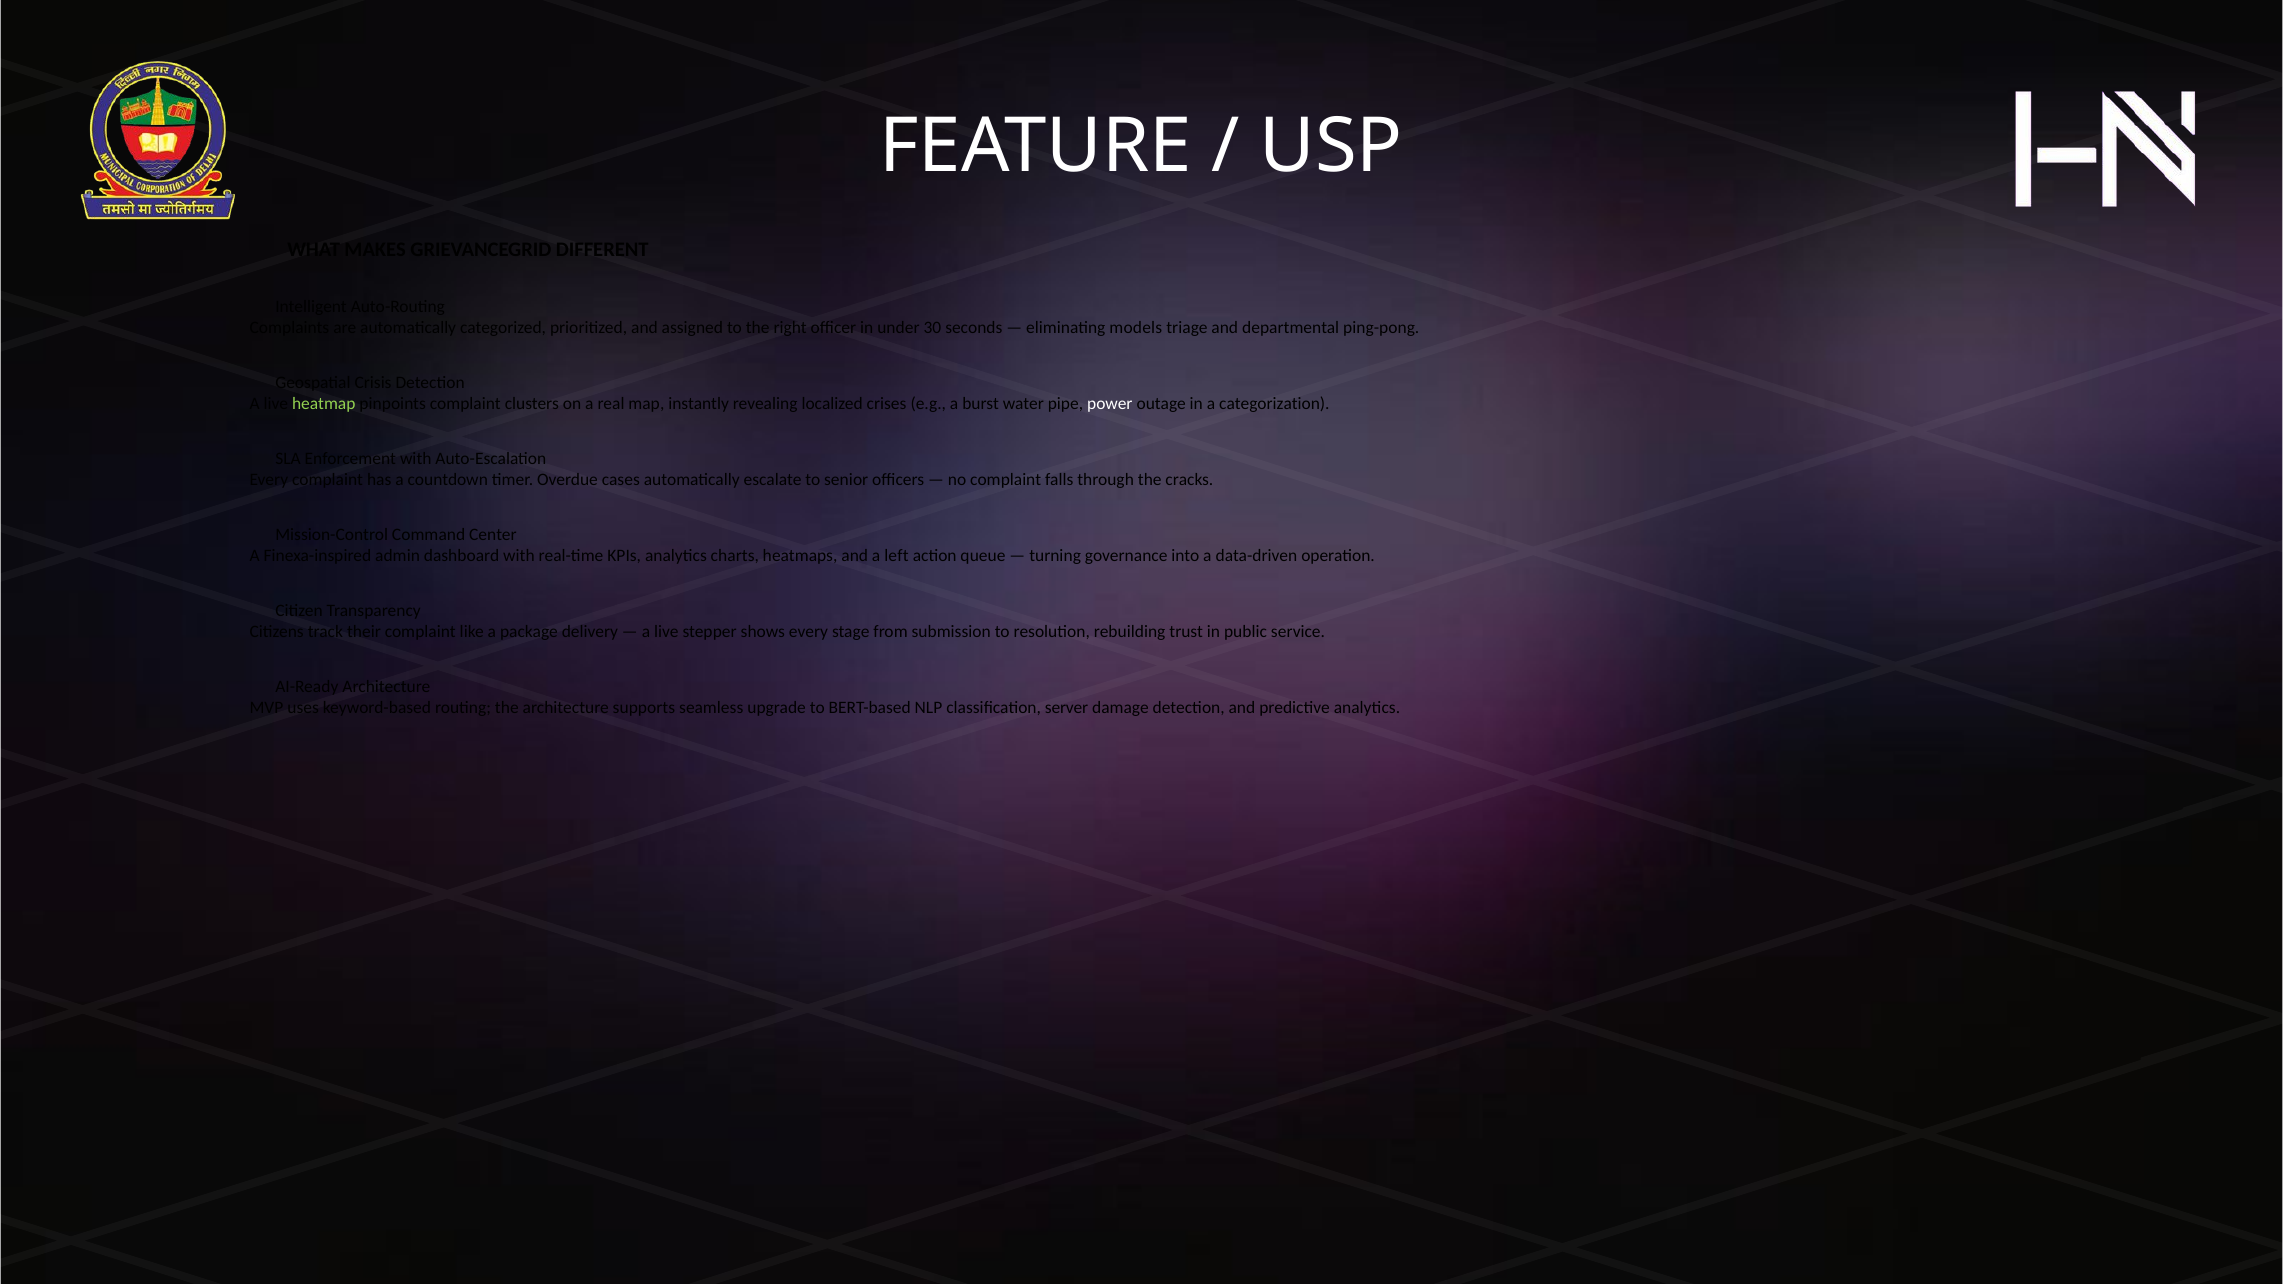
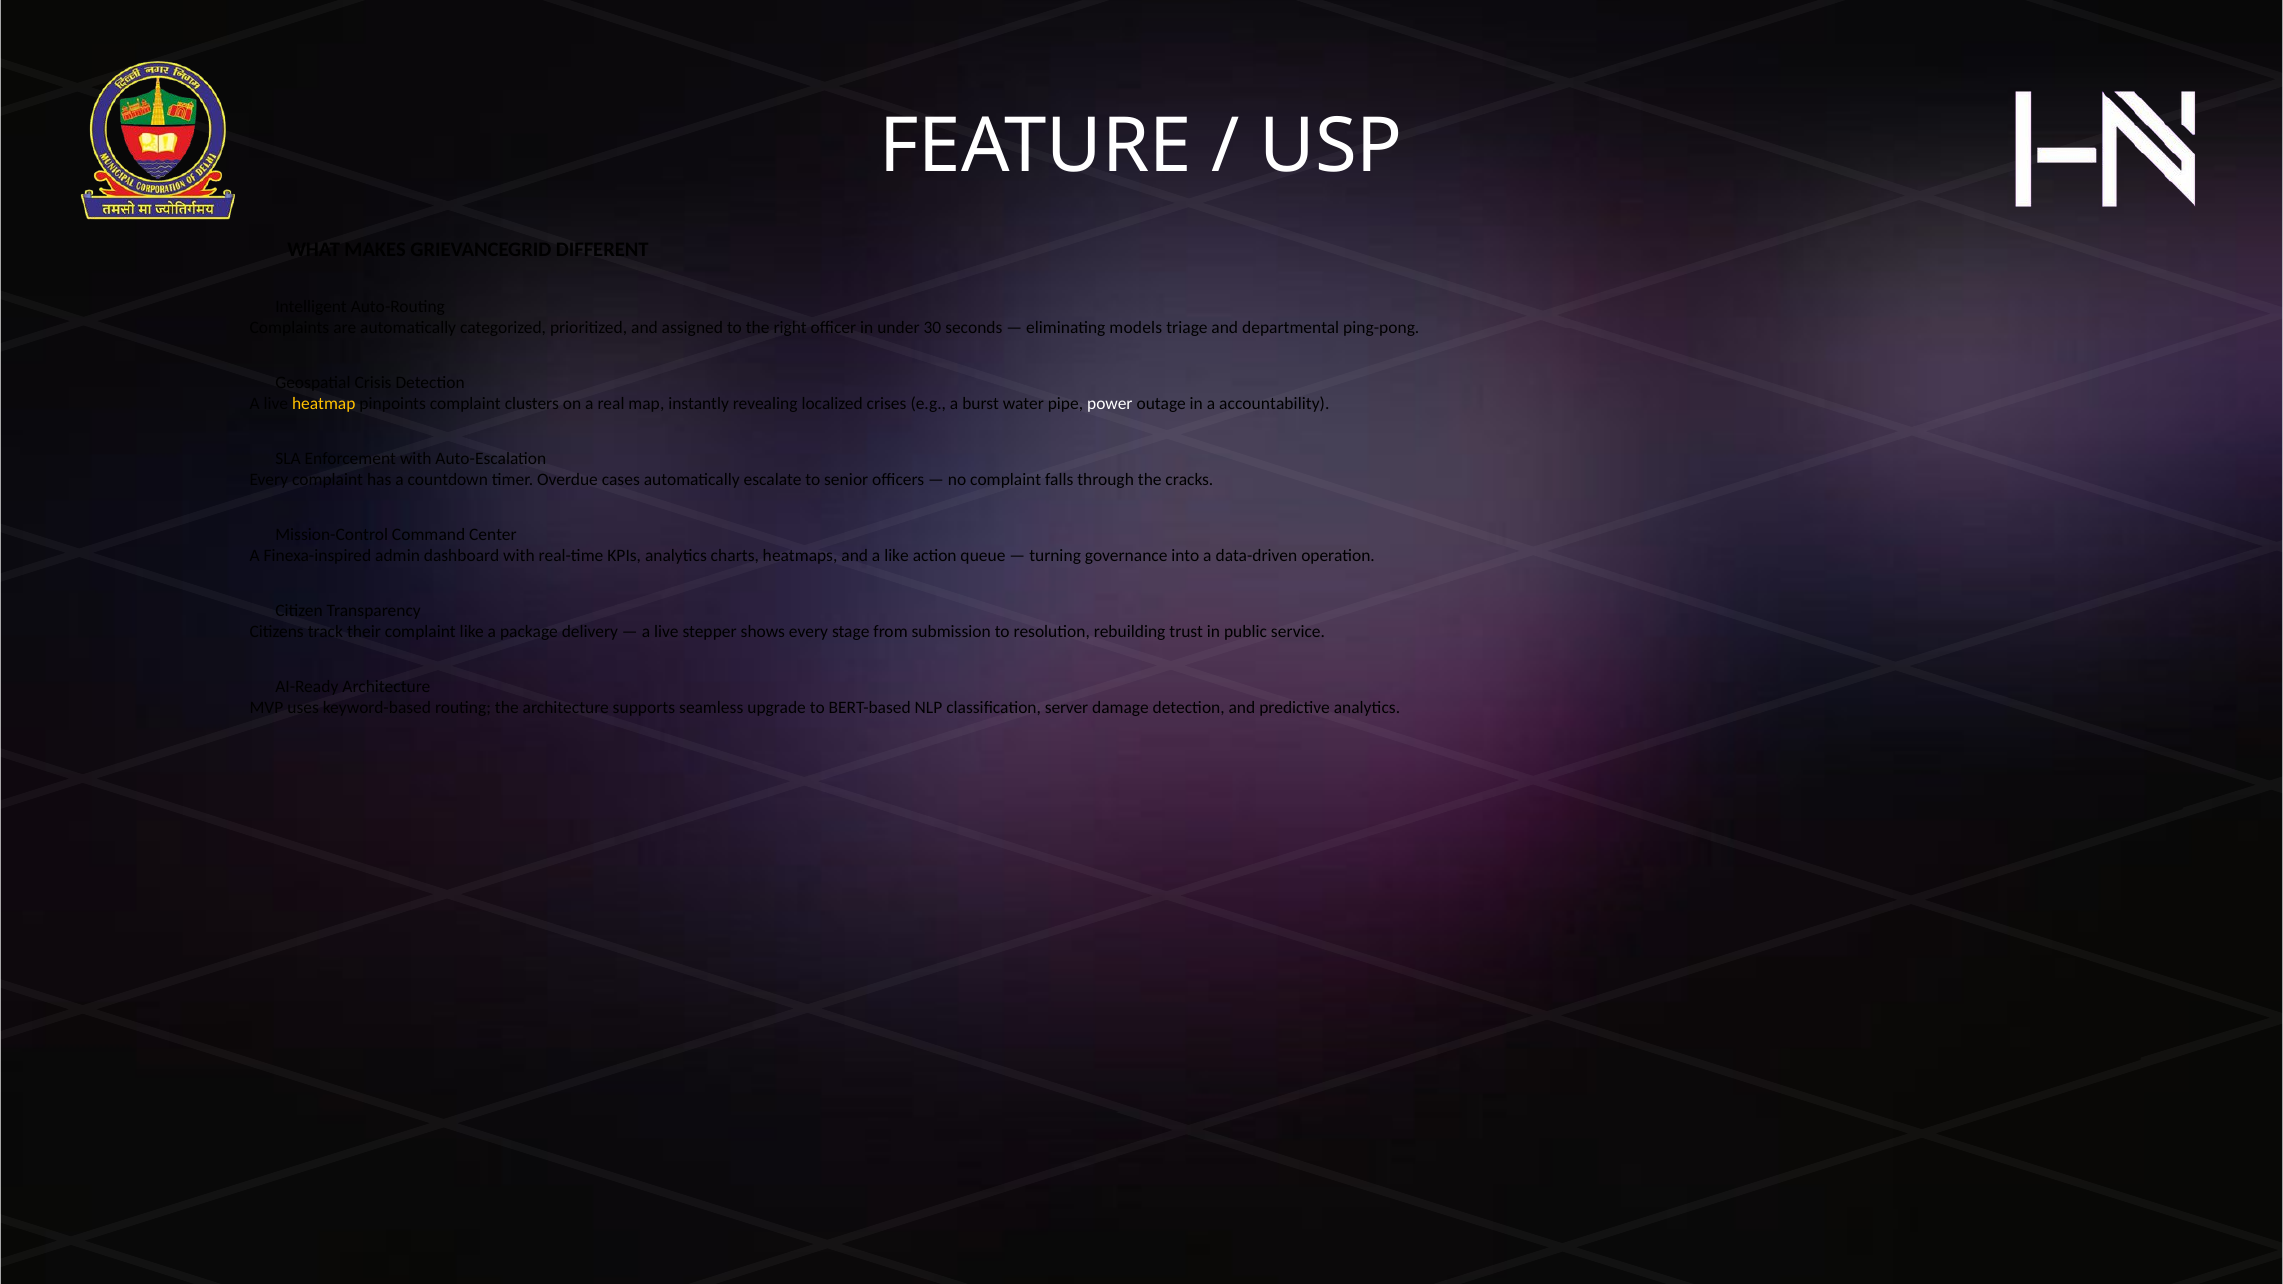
heatmap colour: light green -> yellow
categorization: categorization -> accountability
a left: left -> like
